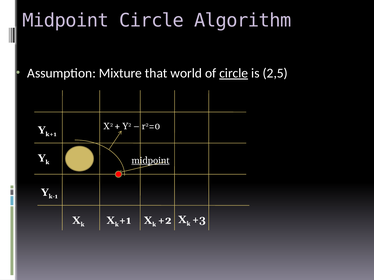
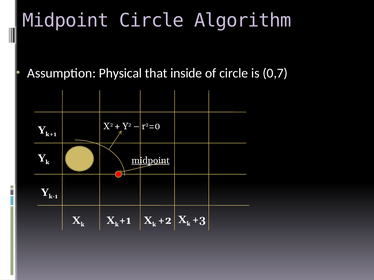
Mixture: Mixture -> Physical
world: world -> inside
circle at (234, 73) underline: present -> none
2,5: 2,5 -> 0,7
